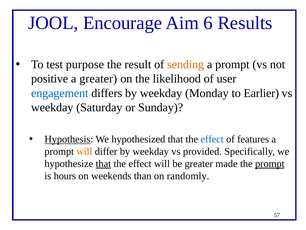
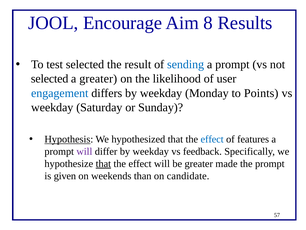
6: 6 -> 8
test purpose: purpose -> selected
sending colour: orange -> blue
positive at (50, 79): positive -> selected
Earlier: Earlier -> Points
will at (84, 151) colour: orange -> purple
provided: provided -> feedback
prompt at (270, 163) underline: present -> none
hours: hours -> given
randomly: randomly -> candidate
